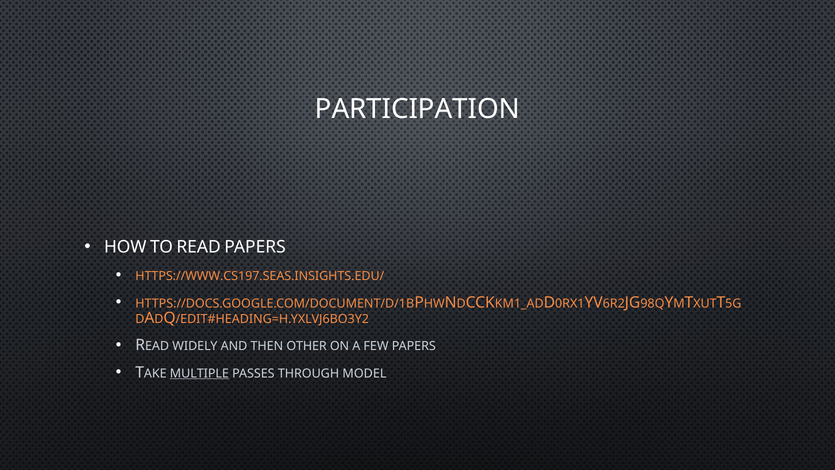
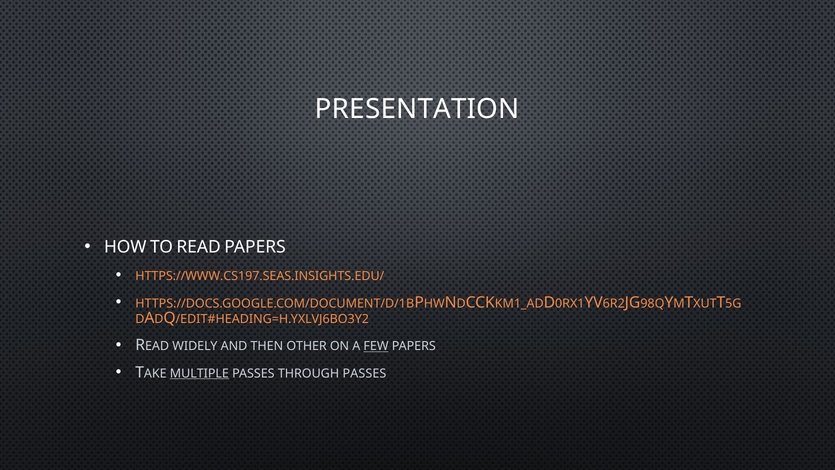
PARTICIPATION: PARTICIPATION -> PRESENTATION
FEW underline: none -> present
THROUGH MODEL: MODEL -> PASSES
